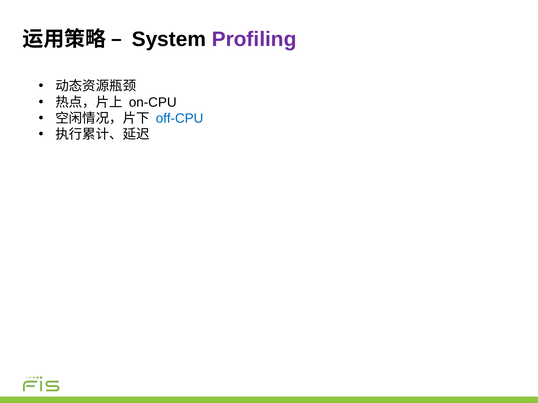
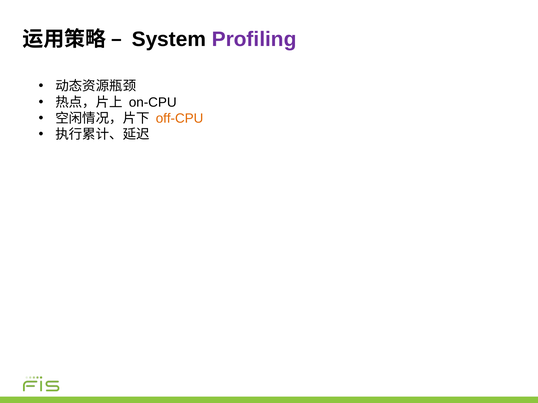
off-CPU colour: blue -> orange
